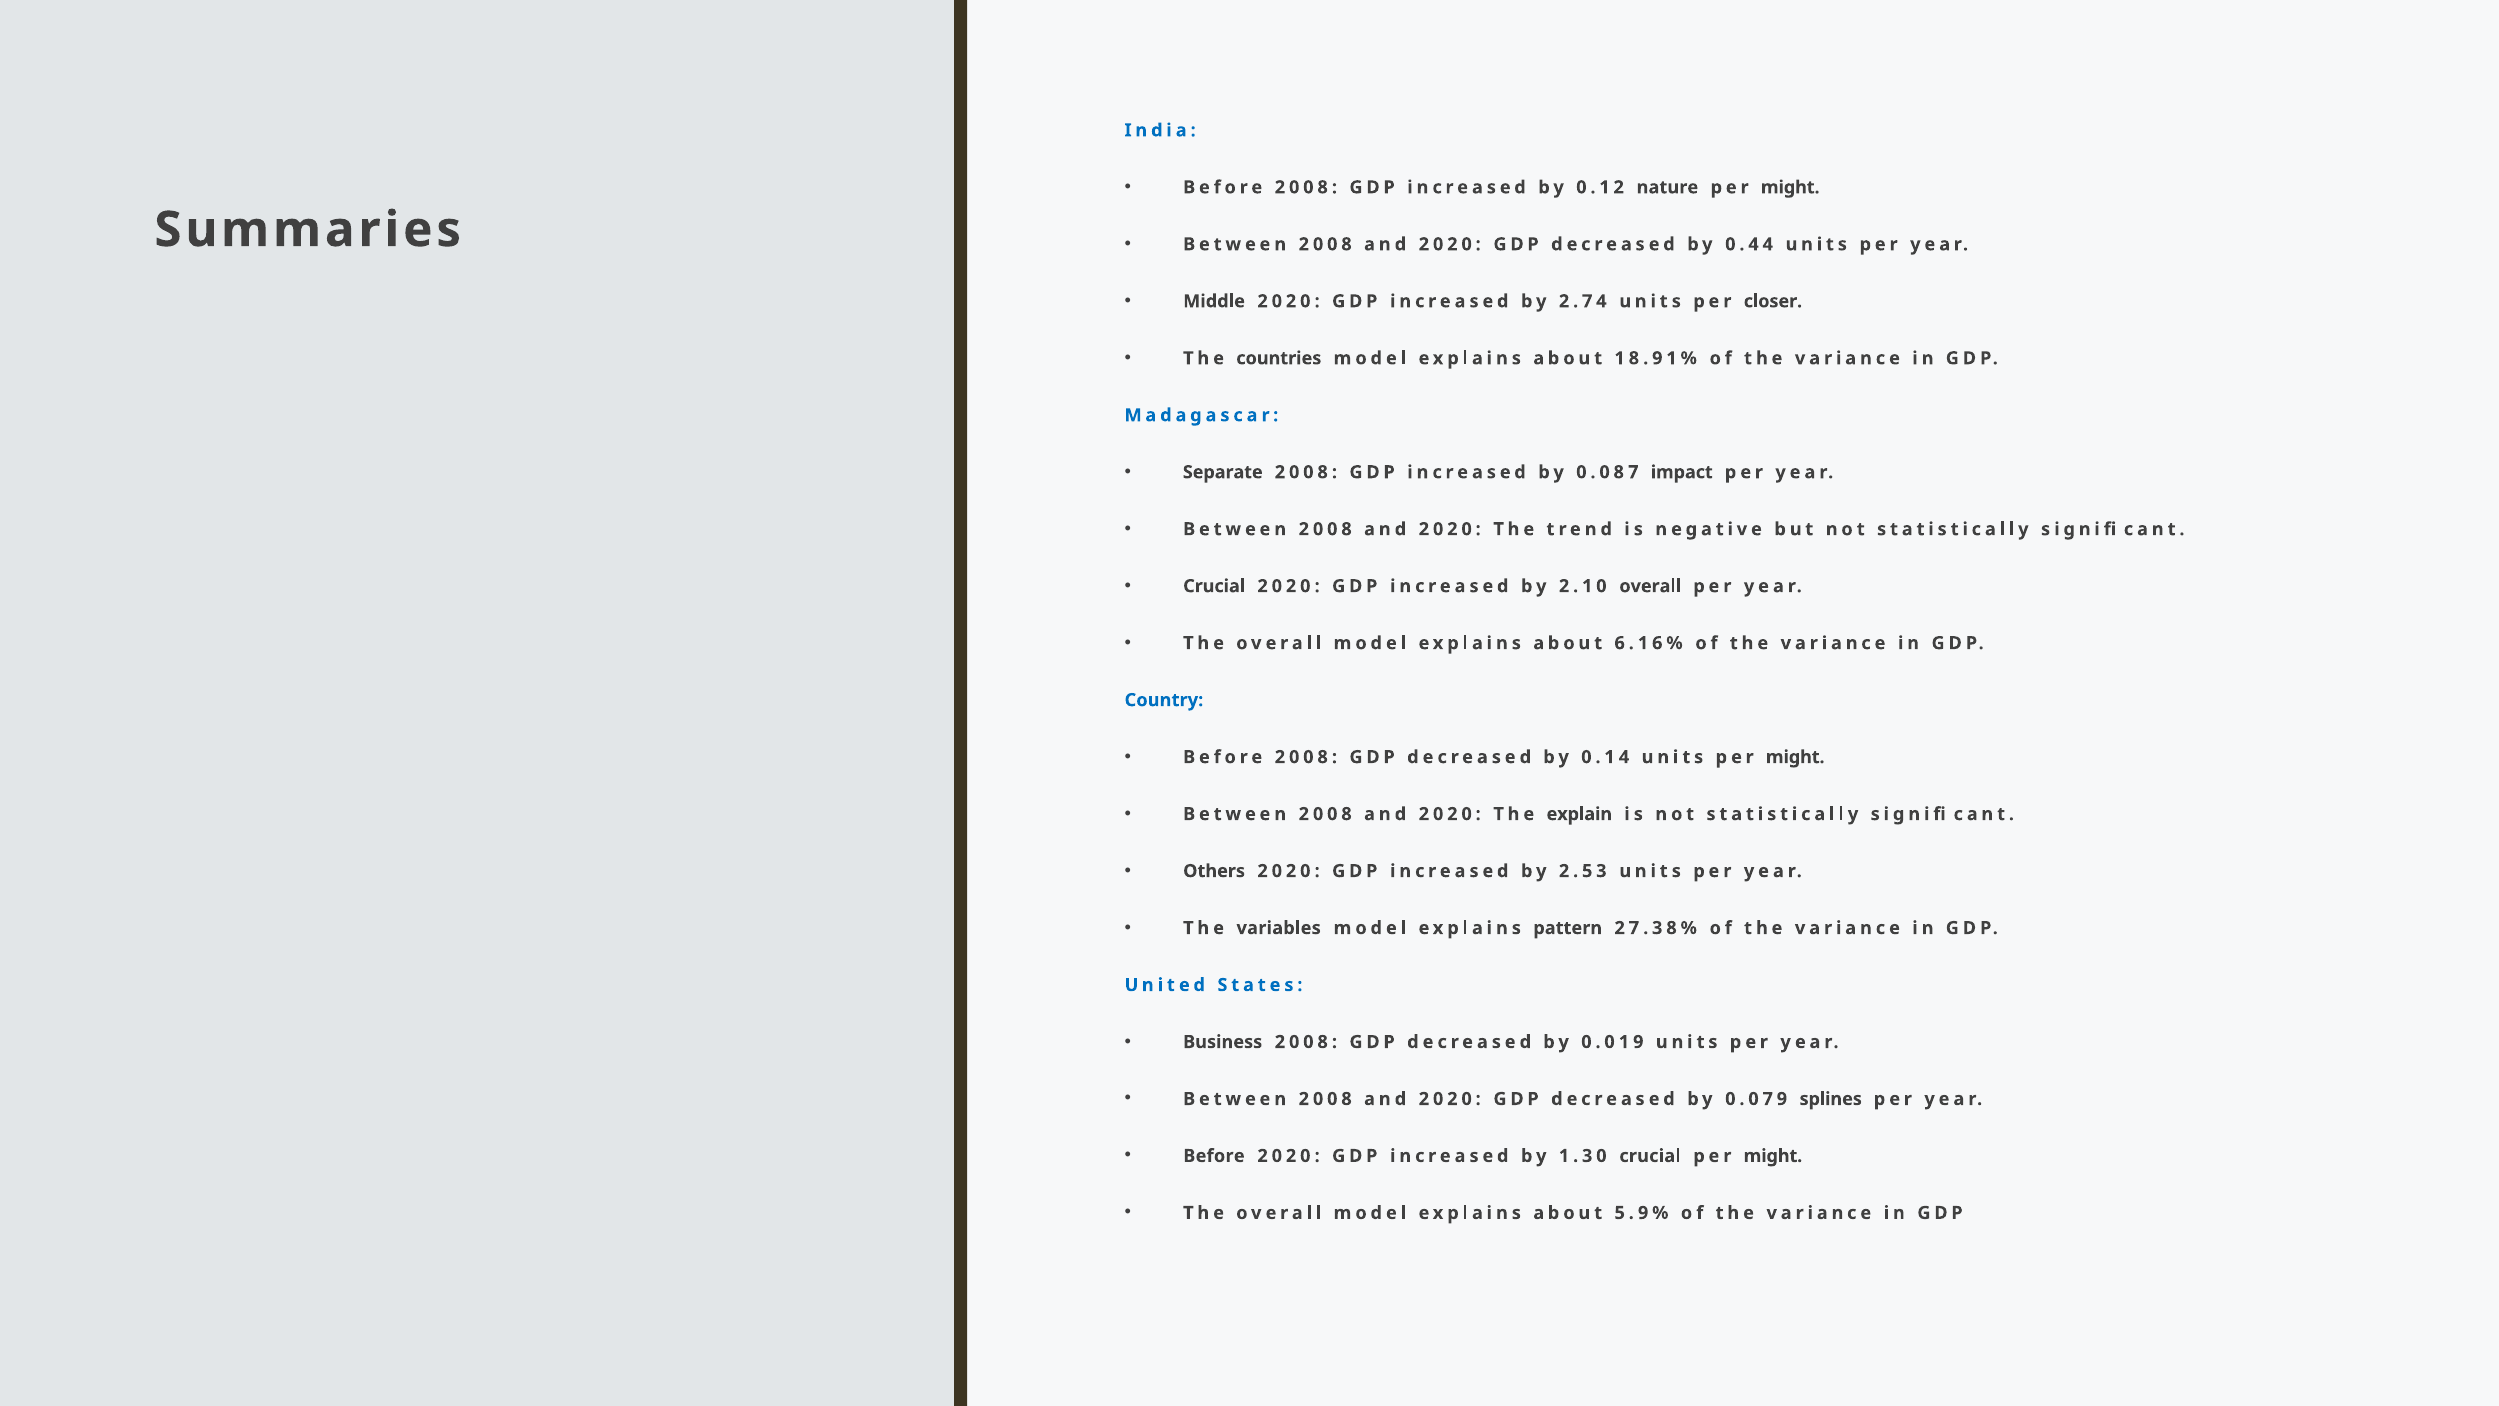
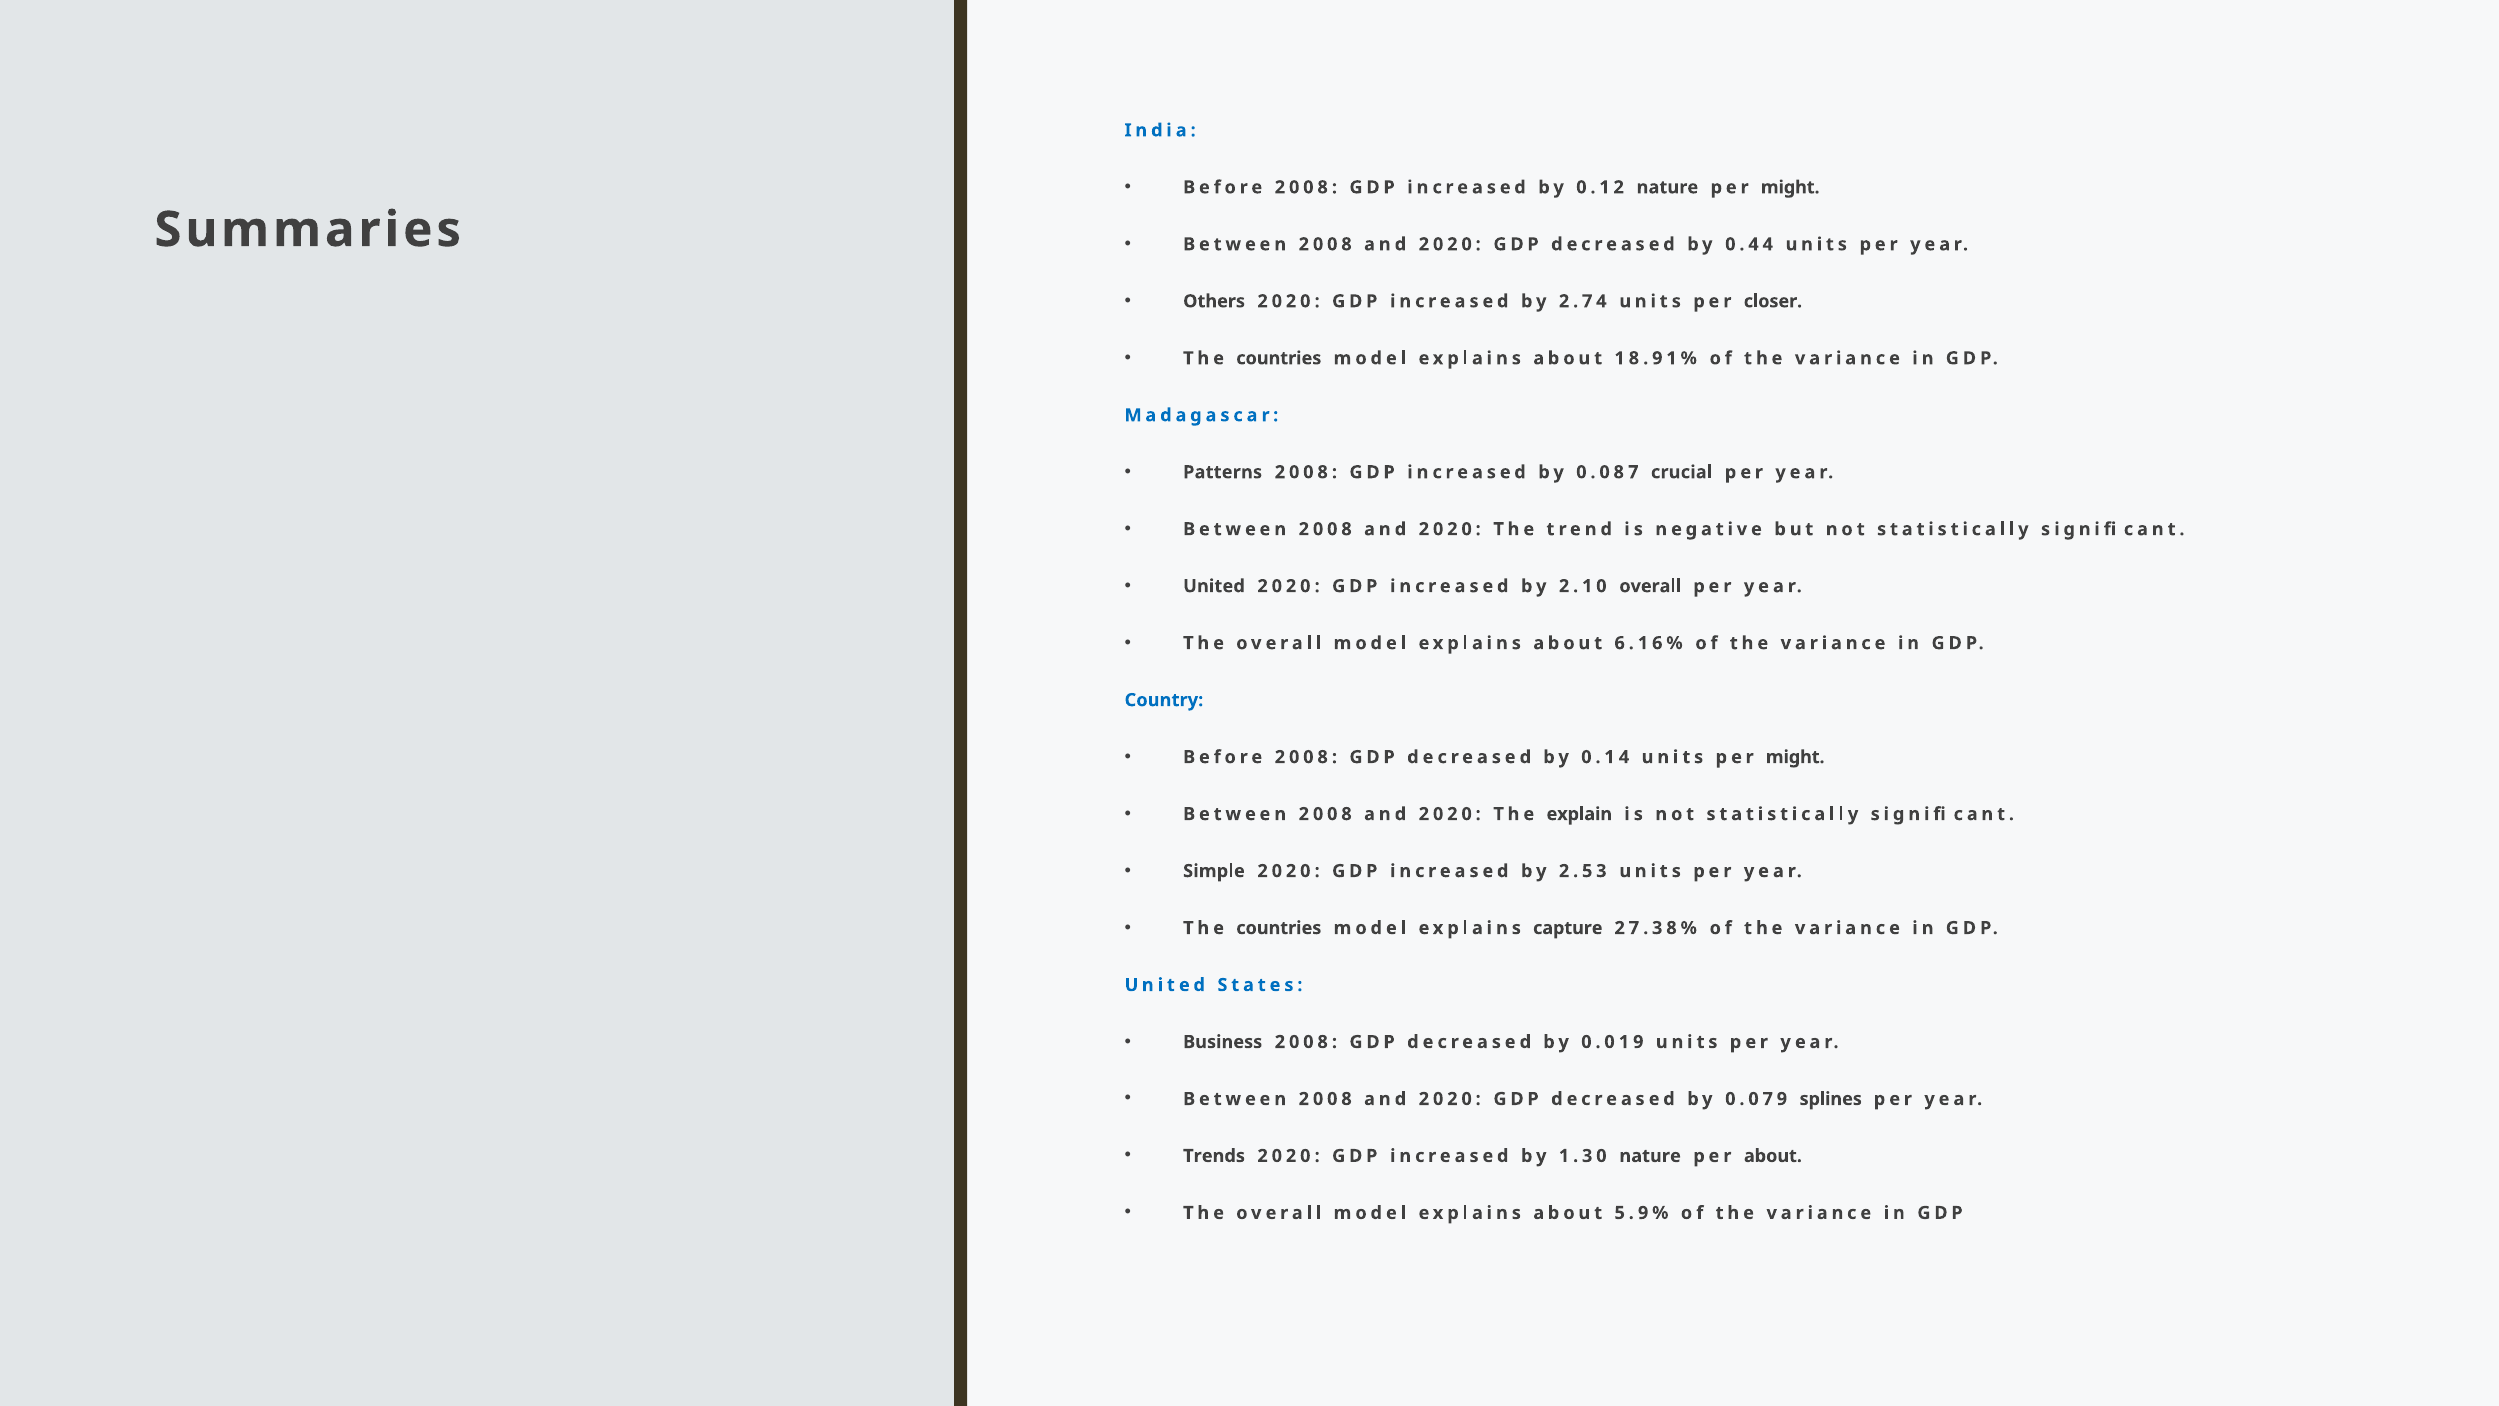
Middle: Middle -> Others
Separate: Separate -> Patterns
impact: impact -> crucial
Crucial at (1214, 586): Crucial -> United
Others: Others -> Simple
variables at (1279, 928): variables -> countries
pattern: pattern -> capture
Before at (1214, 1156): Before -> Trends
1.30 crucial: crucial -> nature
might at (1773, 1156): might -> about
